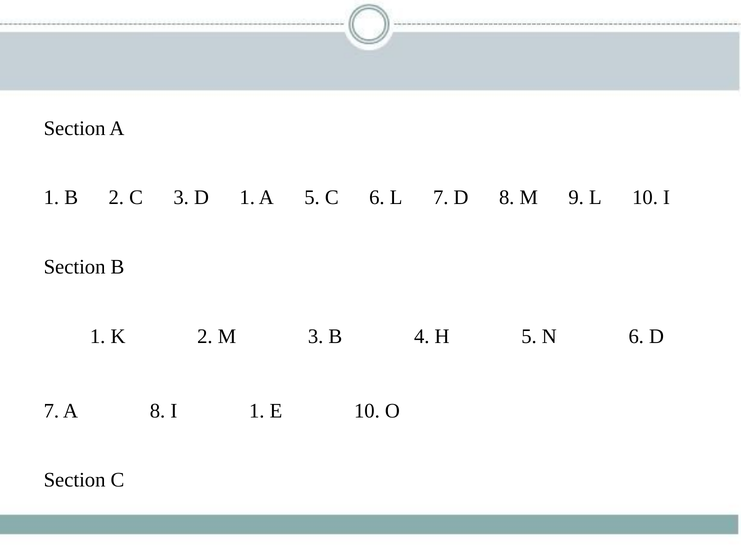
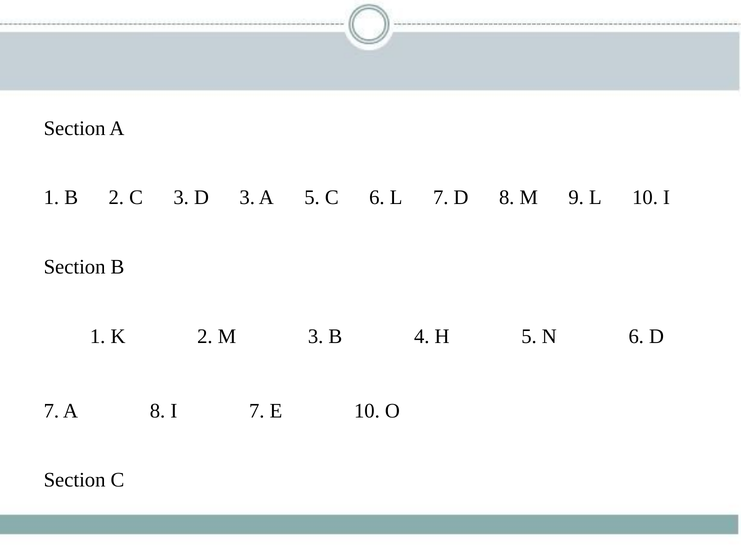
D 1: 1 -> 3
I 1: 1 -> 7
